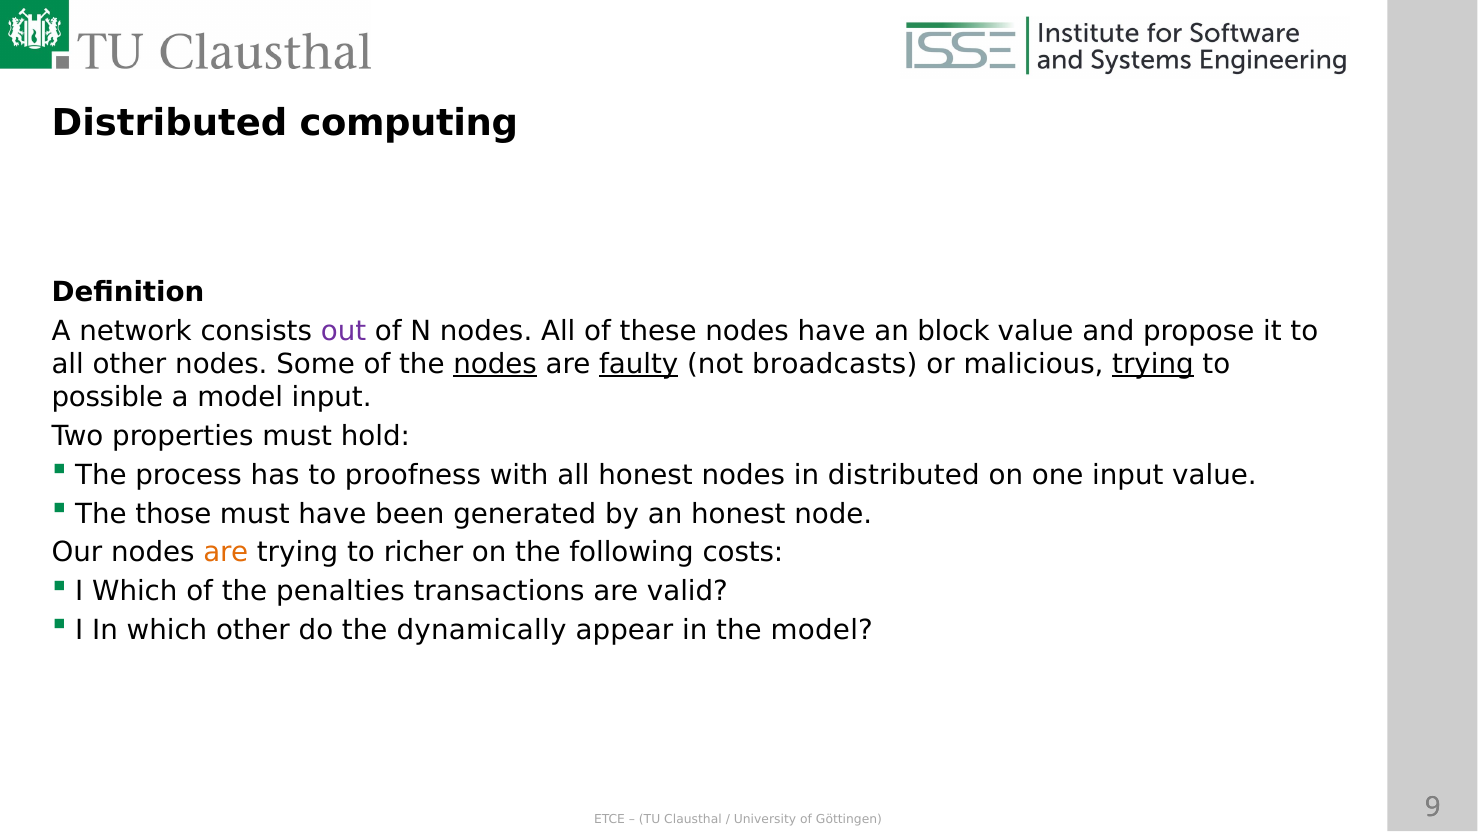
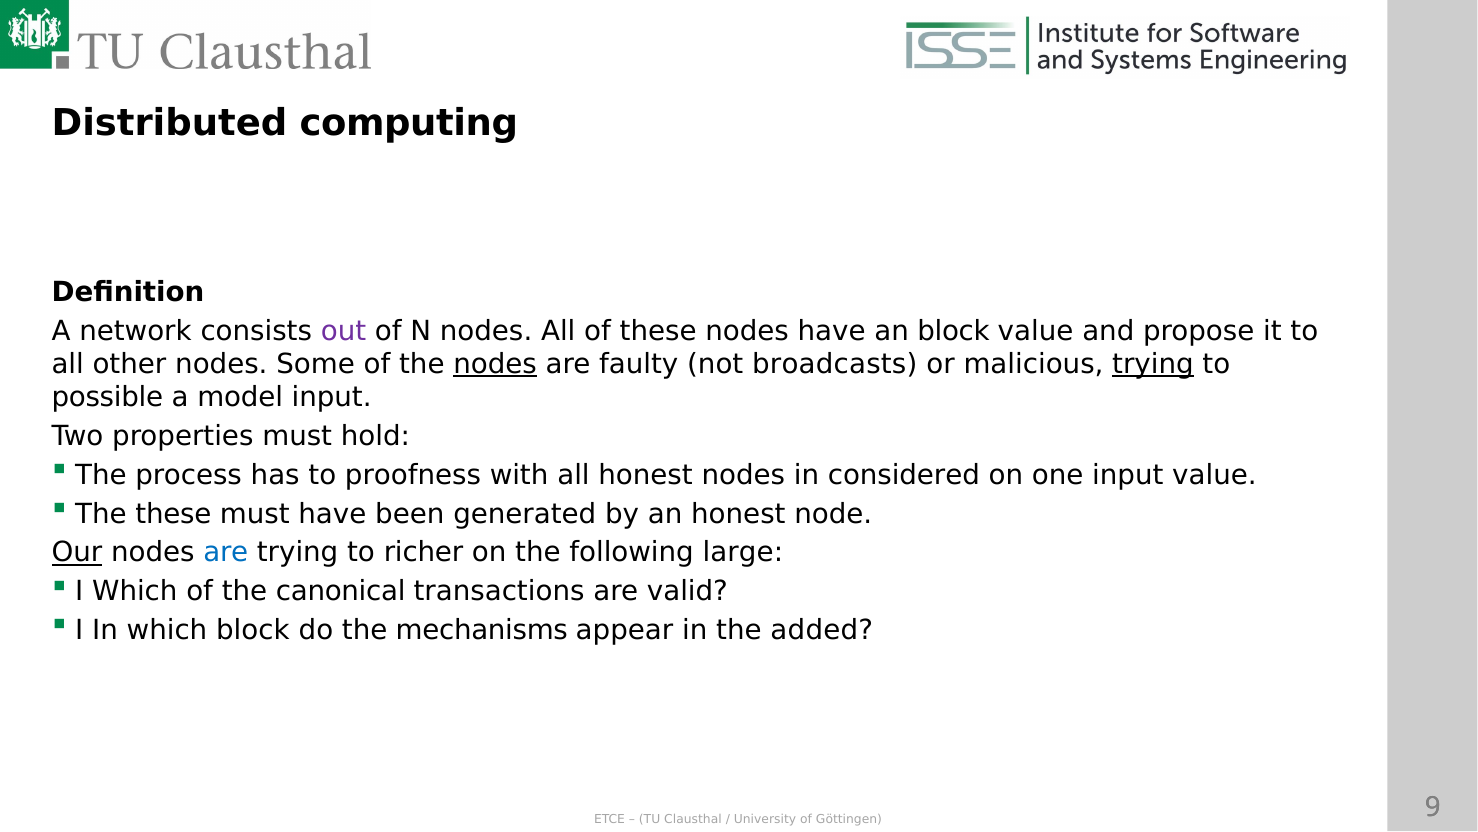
faulty underline: present -> none
in distributed: distributed -> considered
The those: those -> these
Our underline: none -> present
are at (226, 552) colour: orange -> blue
costs: costs -> large
penalties: penalties -> canonical
which other: other -> block
dynamically: dynamically -> mechanisms
the model: model -> added
